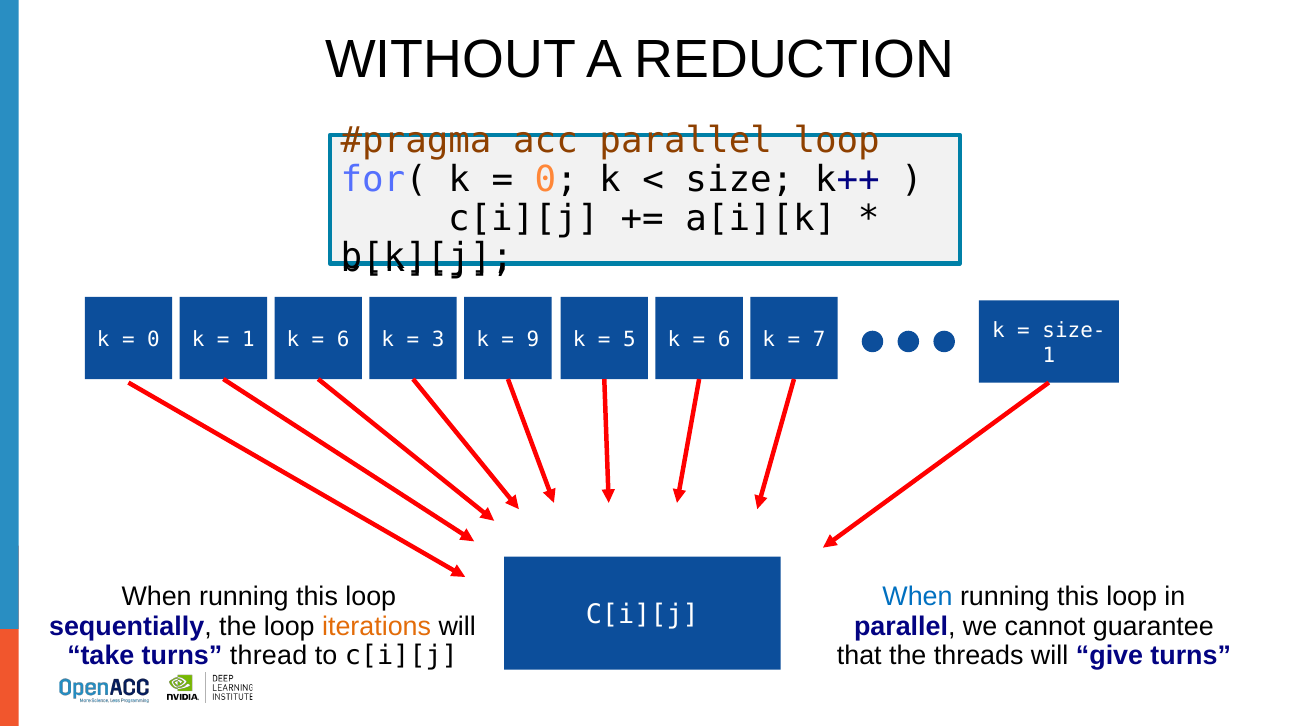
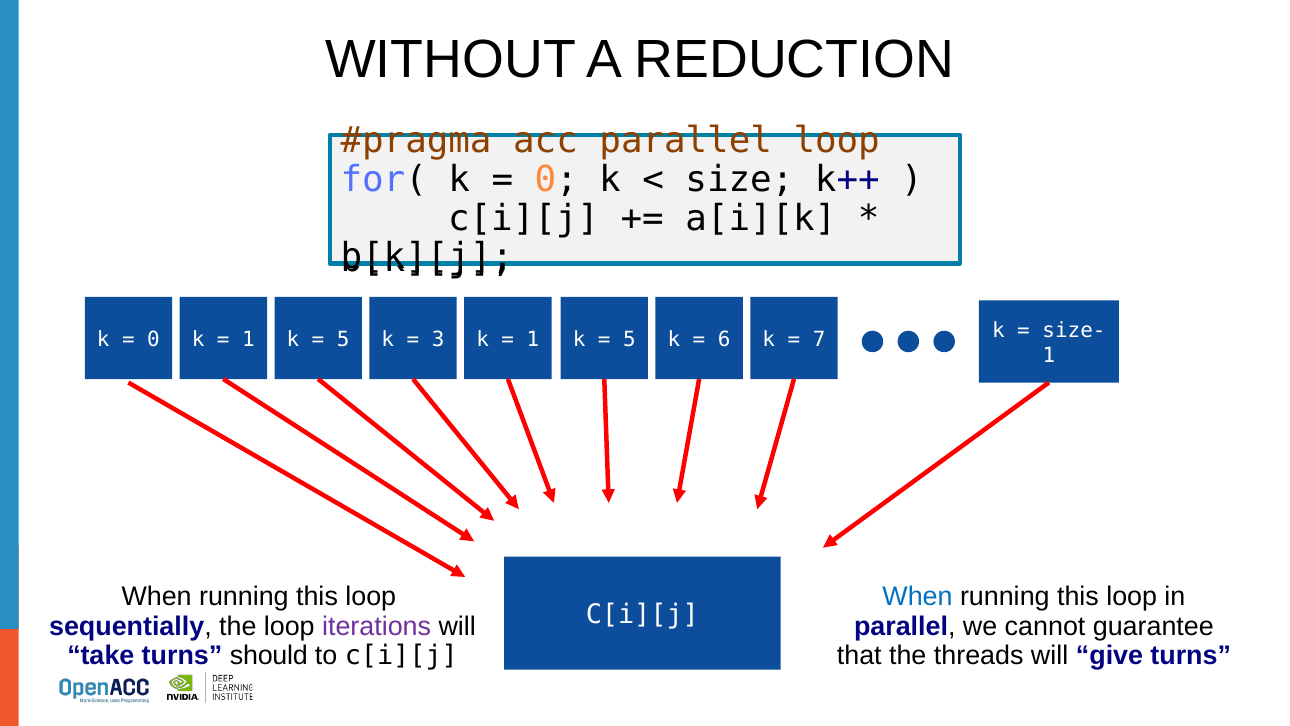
6 at (343, 339): 6 -> 5
9 at (533, 339): 9 -> 1
iterations colour: orange -> purple
thread: thread -> should
